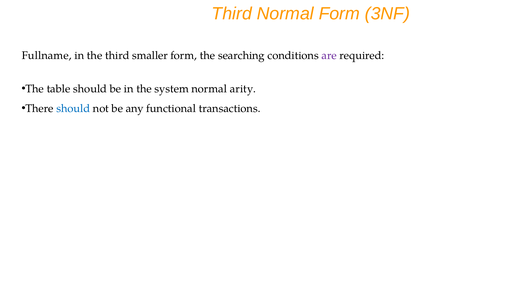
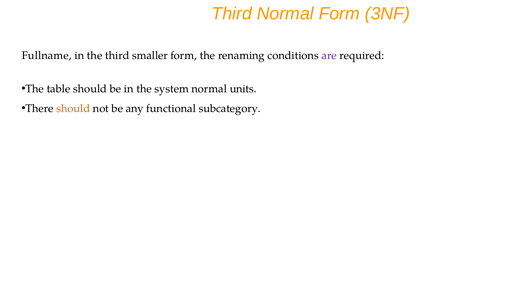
searching: searching -> renaming
arity: arity -> units
should at (73, 109) colour: blue -> orange
transactions: transactions -> subcategory
